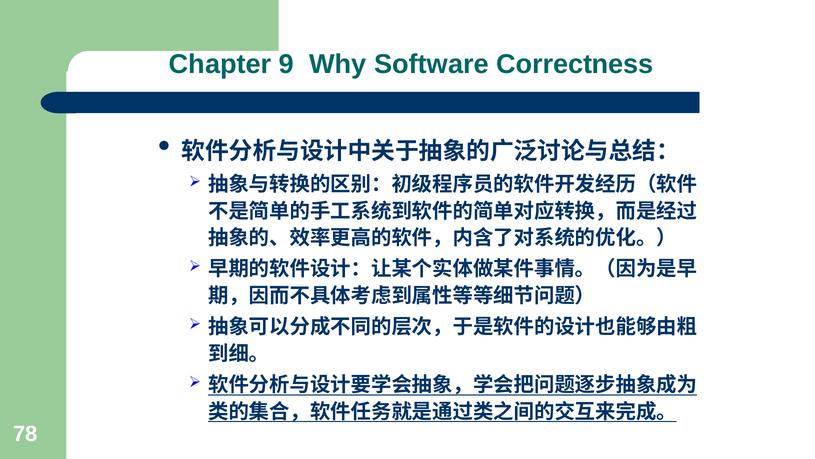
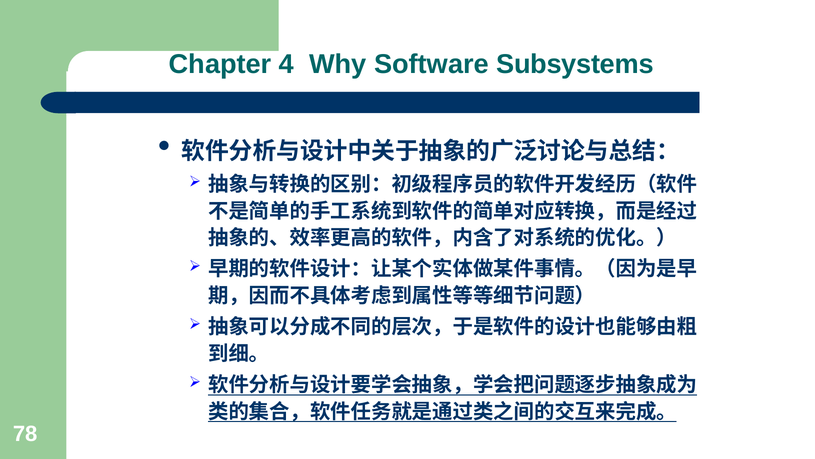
9: 9 -> 4
Correctness: Correctness -> Subsystems
